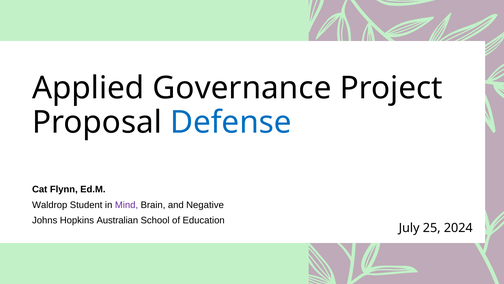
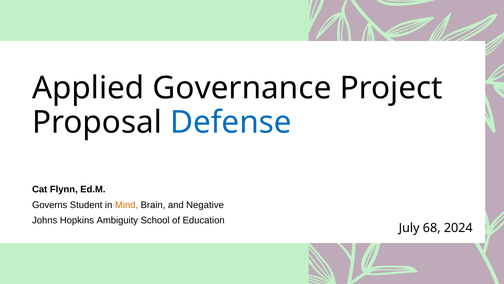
Waldrop: Waldrop -> Governs
Mind colour: purple -> orange
Australian: Australian -> Ambiguity
25: 25 -> 68
